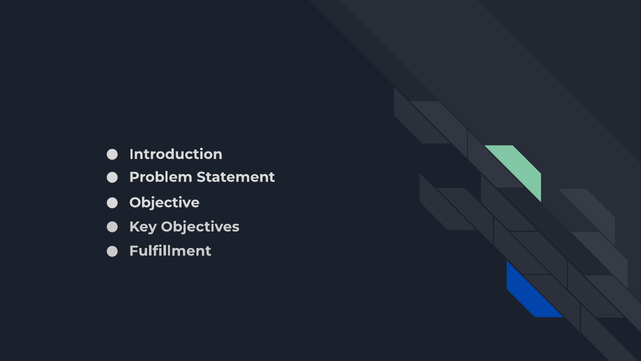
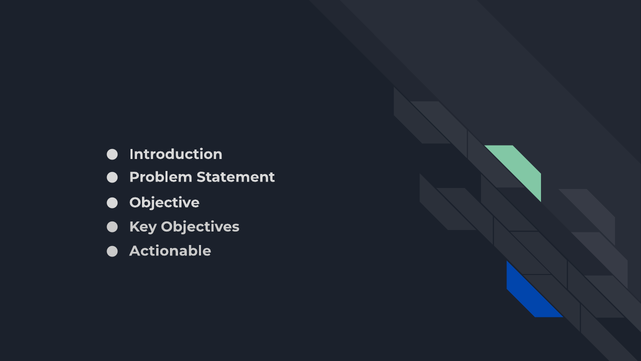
Fulfillment: Fulfillment -> Actionable
